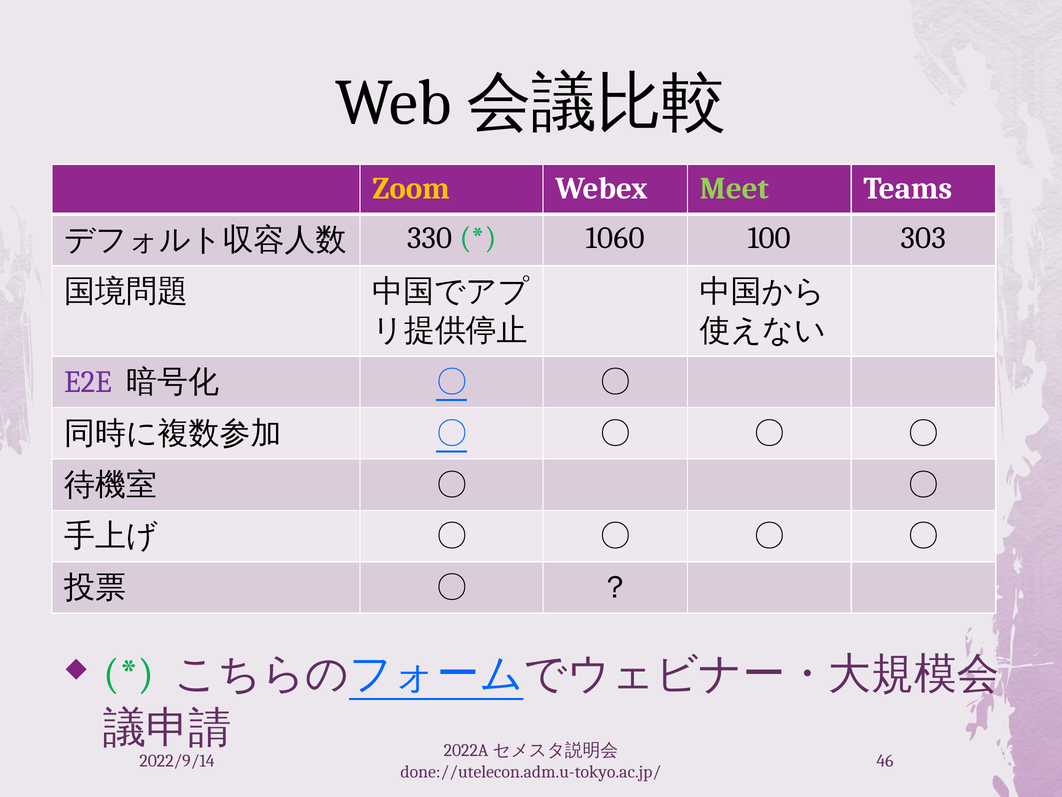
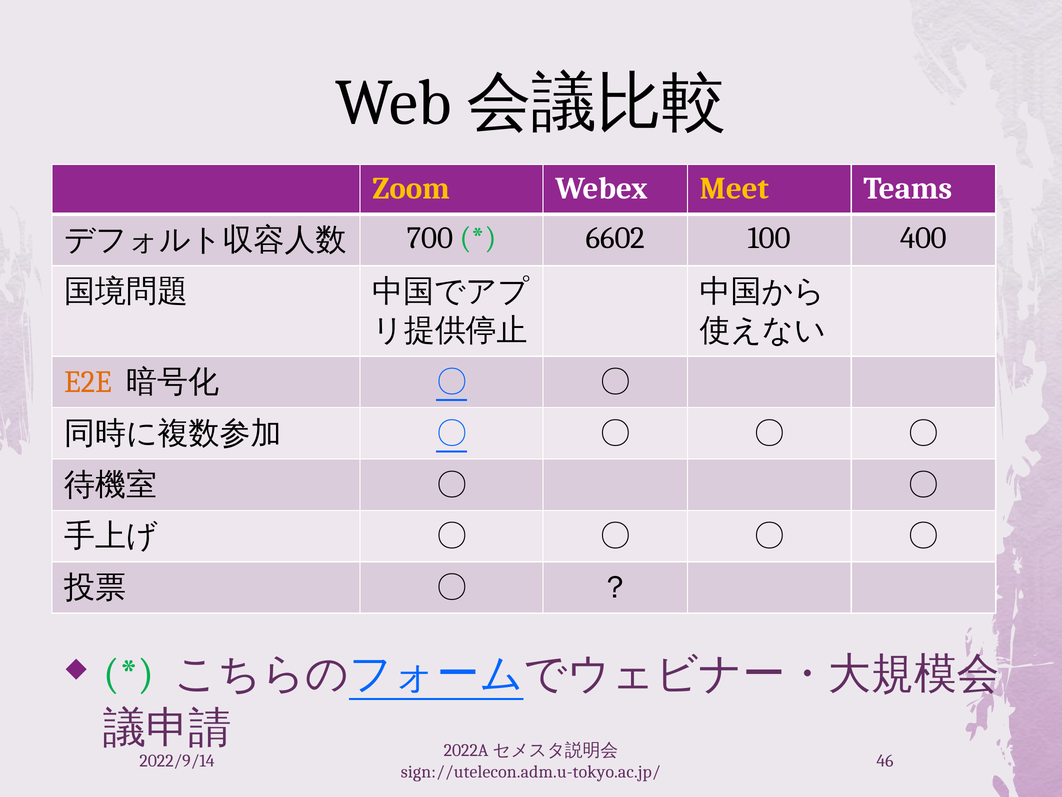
Meet colour: light green -> yellow
330: 330 -> 700
1060: 1060 -> 6602
303: 303 -> 400
E2E colour: purple -> orange
done://utelecon.adm.u-tokyo.ac.jp/: done://utelecon.adm.u-tokyo.ac.jp/ -> sign://utelecon.adm.u-tokyo.ac.jp/
